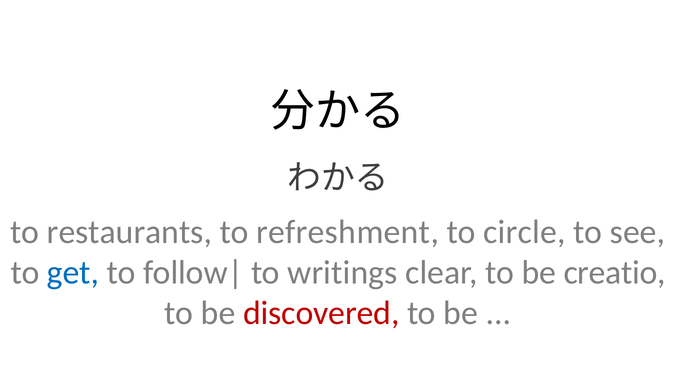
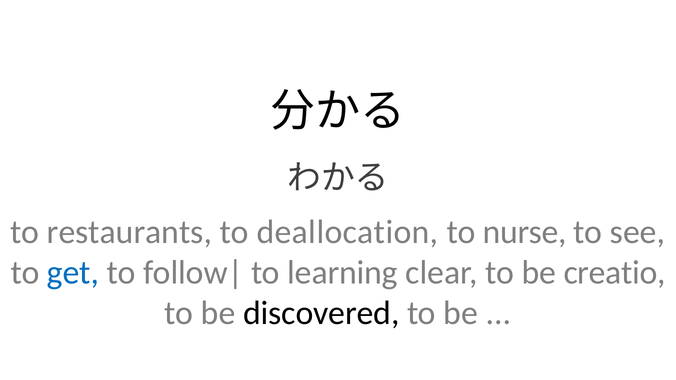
refreshment: refreshment -> deallocation
circle: circle -> nurse
writings: writings -> learning
discovered colour: red -> black
